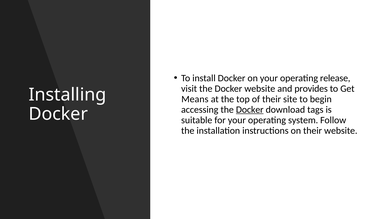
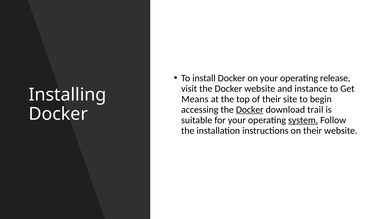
provides: provides -> instance
tags: tags -> trail
system underline: none -> present
